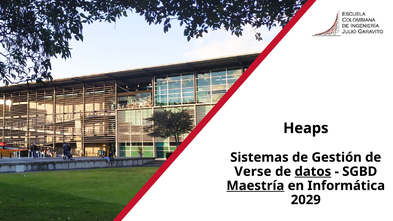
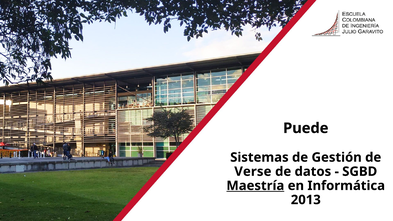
Heaps: Heaps -> Puede
datos underline: present -> none
2029: 2029 -> 2013
